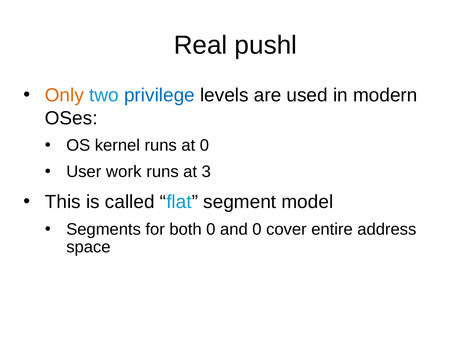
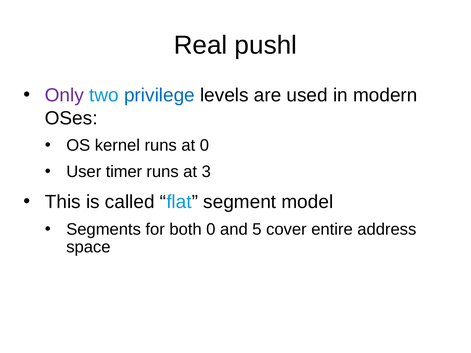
Only colour: orange -> purple
work: work -> timer
and 0: 0 -> 5
